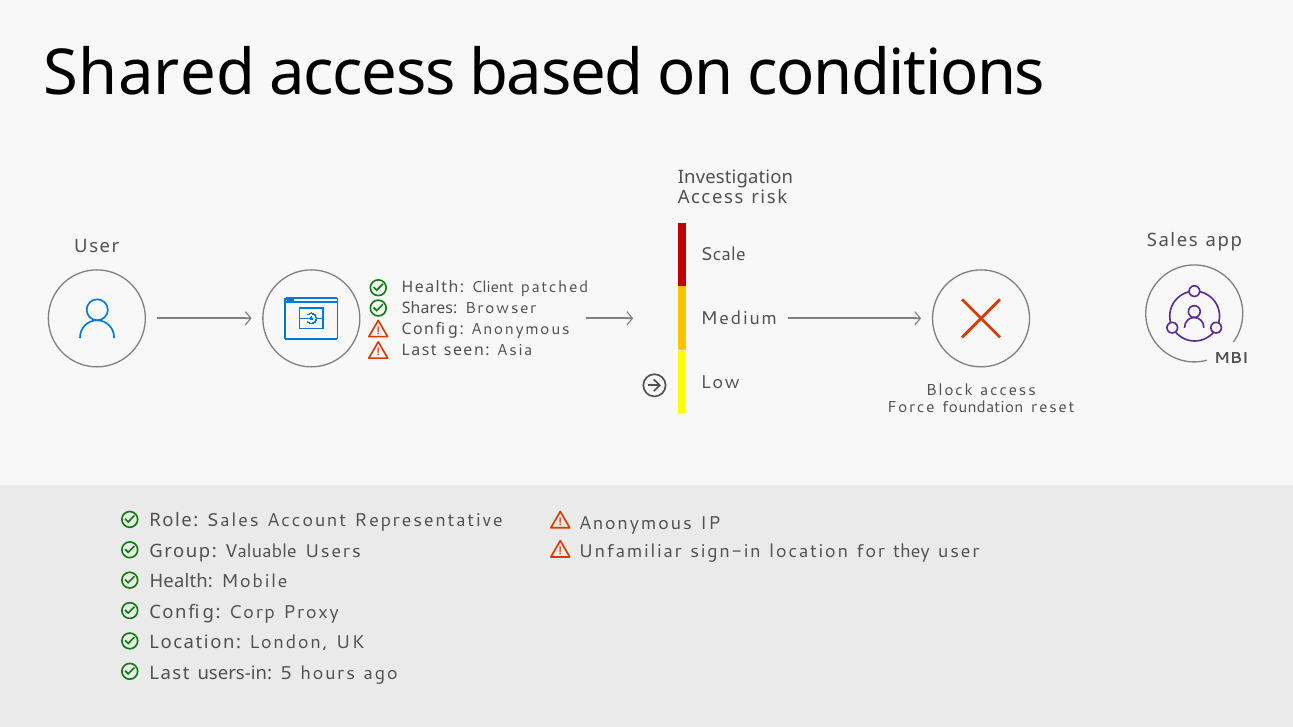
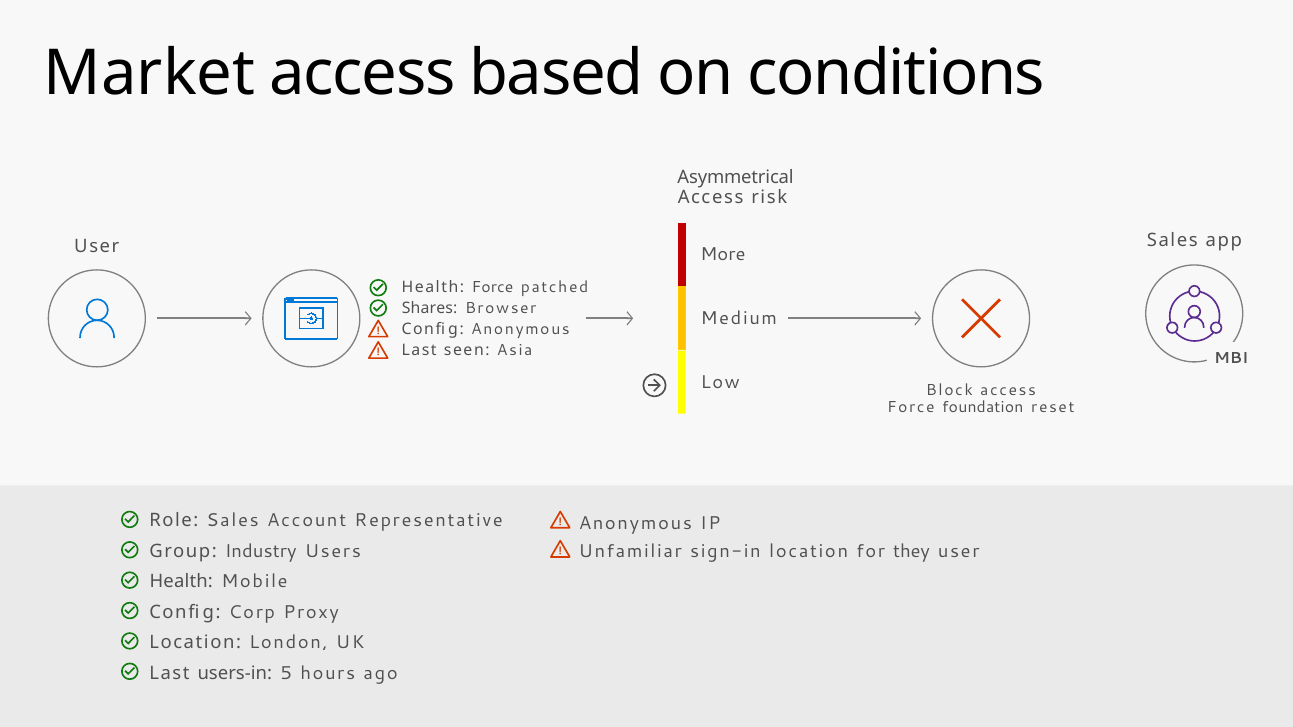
Shared: Shared -> Market
Investigation: Investigation -> Asymmetrical
Scale: Scale -> More
Health Client: Client -> Force
Valuable: Valuable -> Industry
